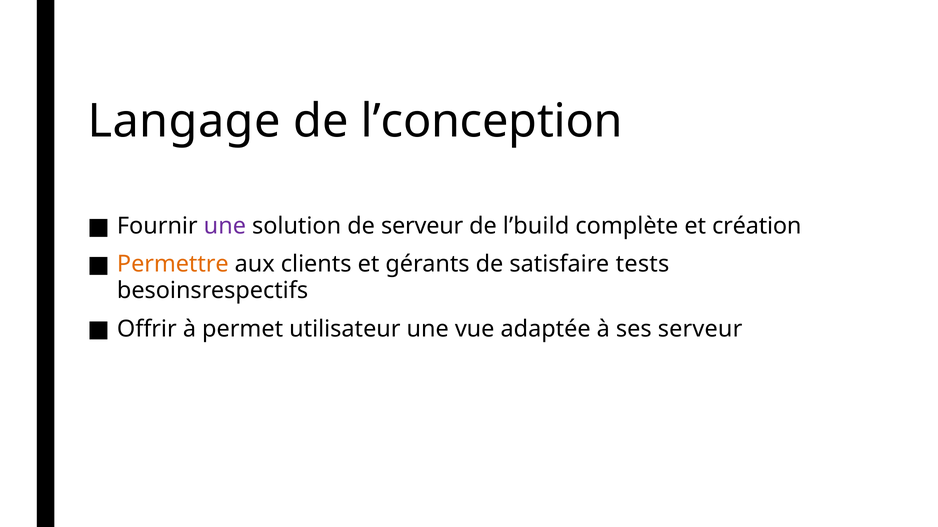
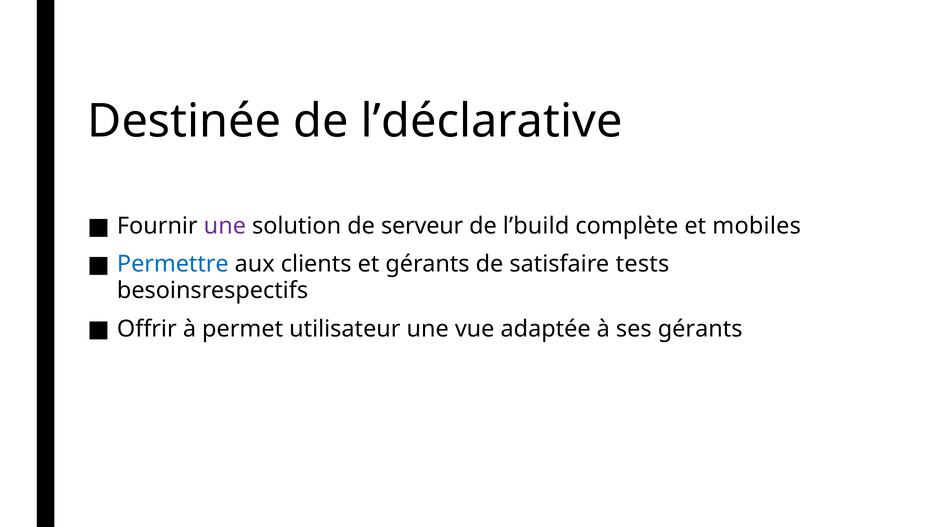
Langage: Langage -> Destinée
l’conception: l’conception -> l’déclarative
création: création -> mobiles
Permettre colour: orange -> blue
ses serveur: serveur -> gérants
